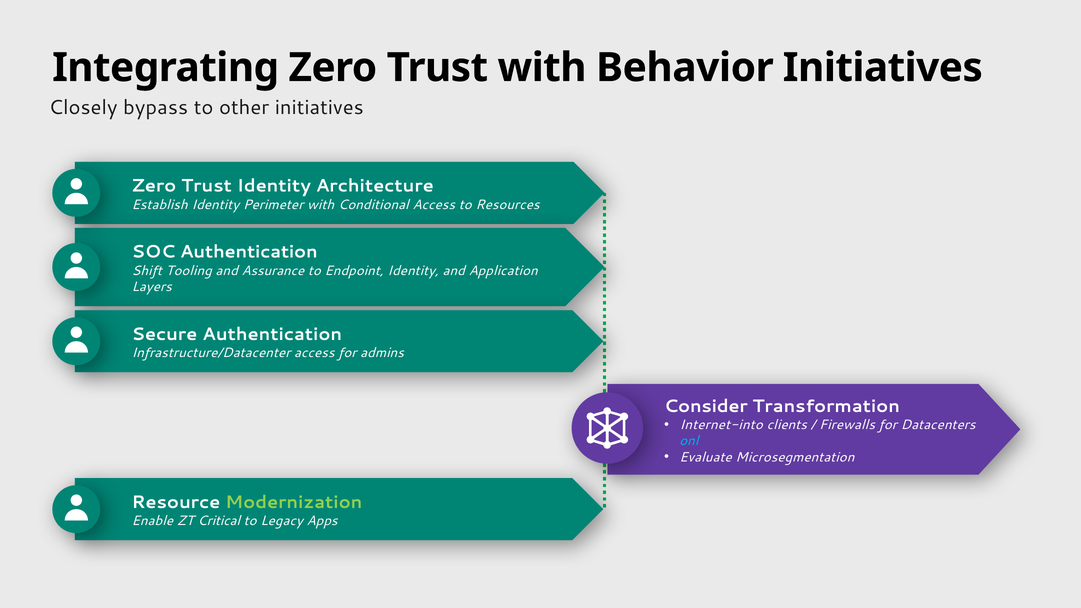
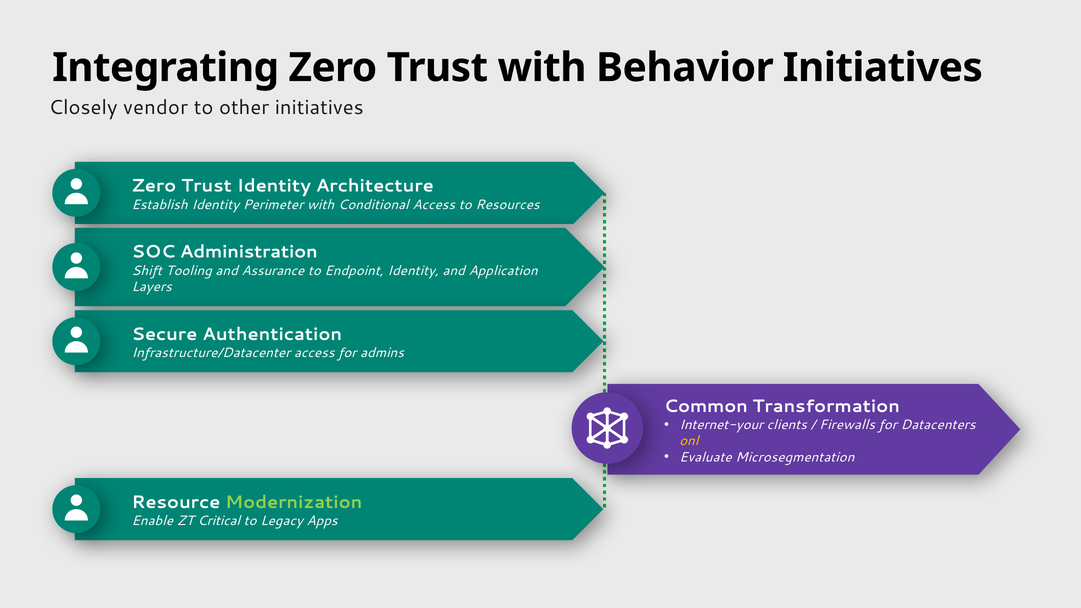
bypass: bypass -> vendor
SOC Authentication: Authentication -> Administration
Consider: Consider -> Common
Internet-into: Internet-into -> Internet-your
onl colour: light blue -> yellow
